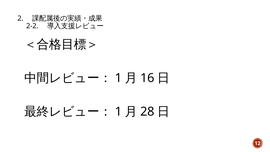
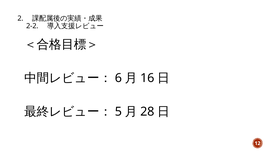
1 at (118, 78): 1 -> 6
1 at (118, 111): 1 -> 5
